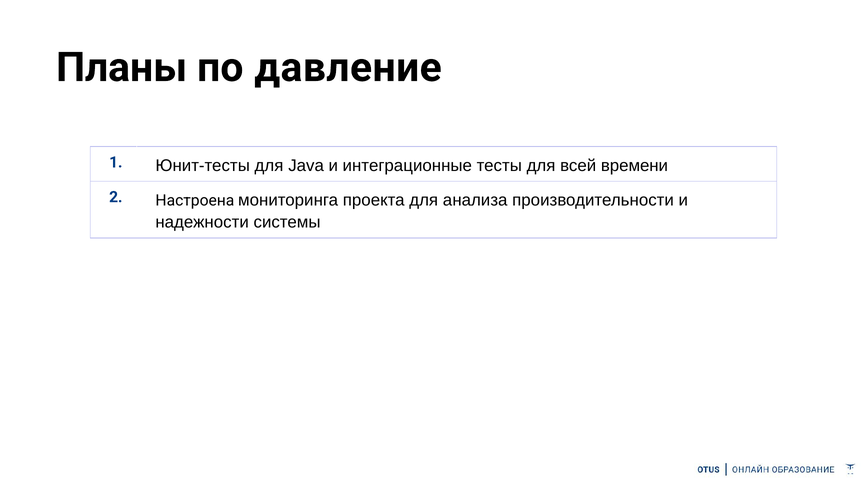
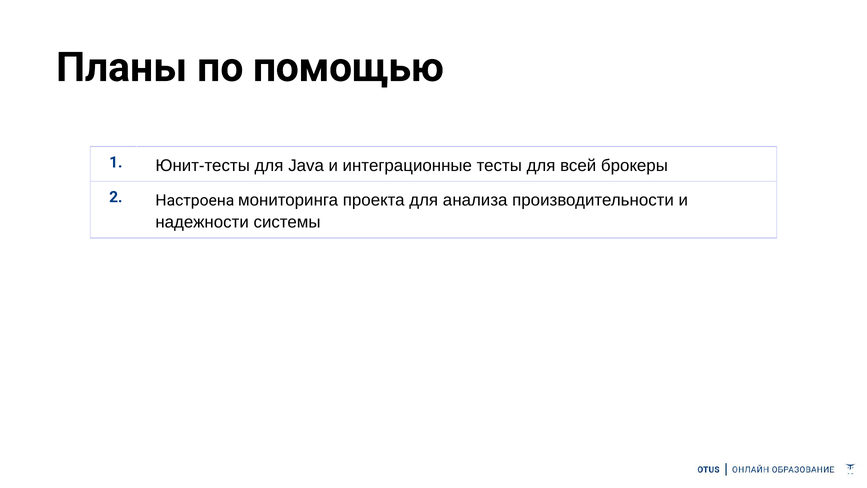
давление: давление -> помощью
времени: времени -> брокеры
